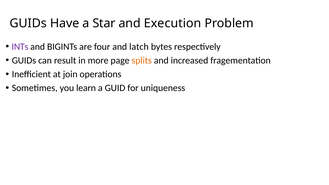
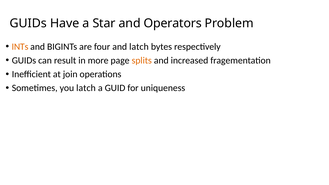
Execution: Execution -> Operators
INTs colour: purple -> orange
you learn: learn -> latch
